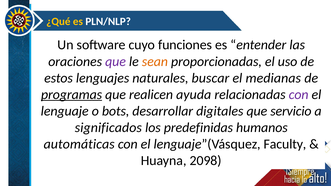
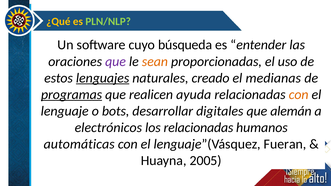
PLN/NLP colour: white -> light green
funciones: funciones -> búsqueda
lenguajes underline: none -> present
buscar: buscar -> creado
con at (299, 95) colour: purple -> orange
servicio: servicio -> alemán
significados: significados -> electrónicos
los predefinidas: predefinidas -> relacionadas
Faculty: Faculty -> Fueran
2098: 2098 -> 2005
